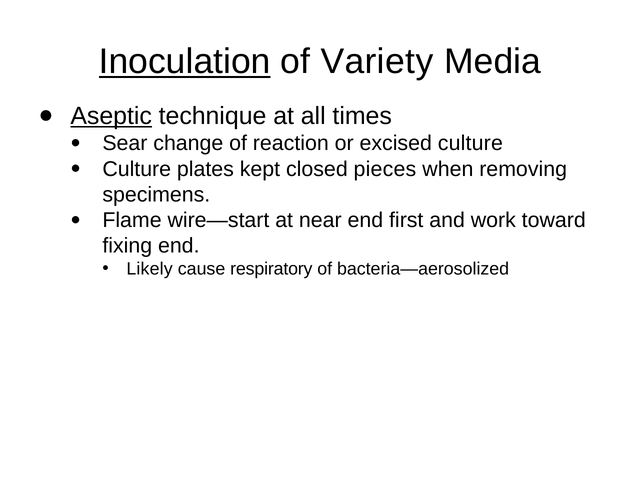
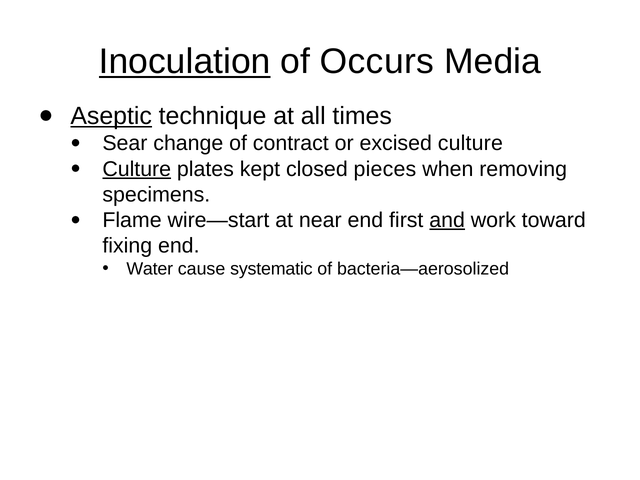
Variety: Variety -> Occurs
reaction: reaction -> contract
Culture at (137, 169) underline: none -> present
and underline: none -> present
Likely: Likely -> Water
respiratory: respiratory -> systematic
